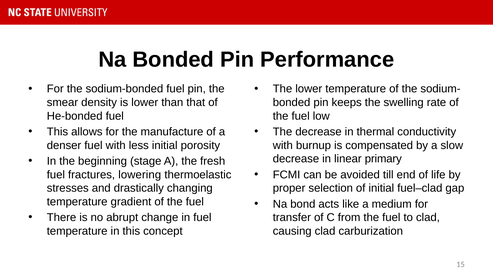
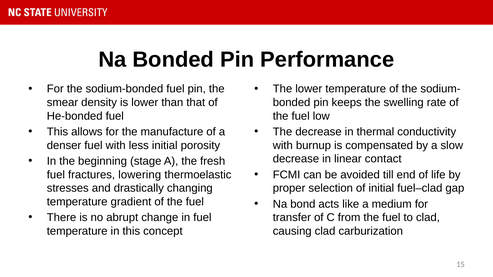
primary: primary -> contact
